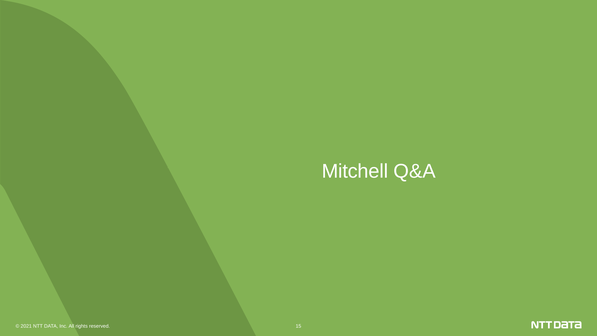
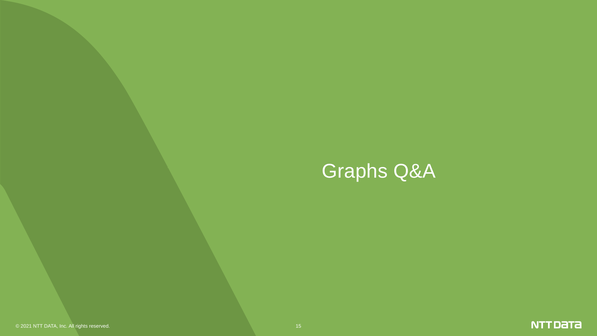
Mitchell: Mitchell -> Graphs
